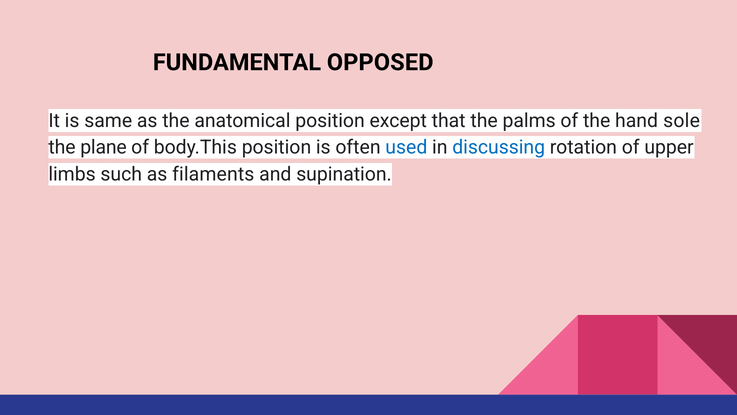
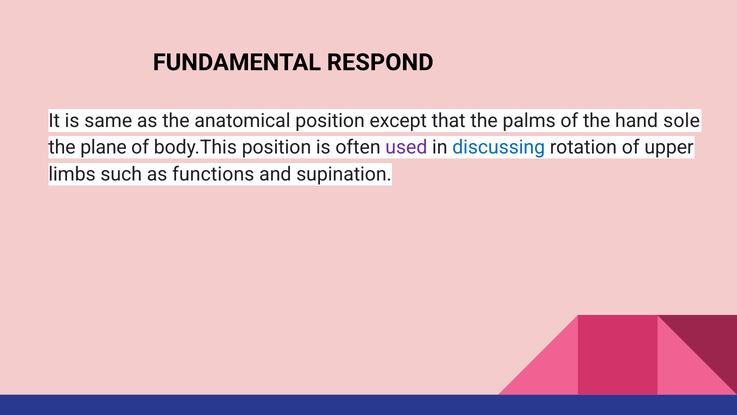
OPPOSED: OPPOSED -> RESPOND
used colour: blue -> purple
filaments: filaments -> functions
